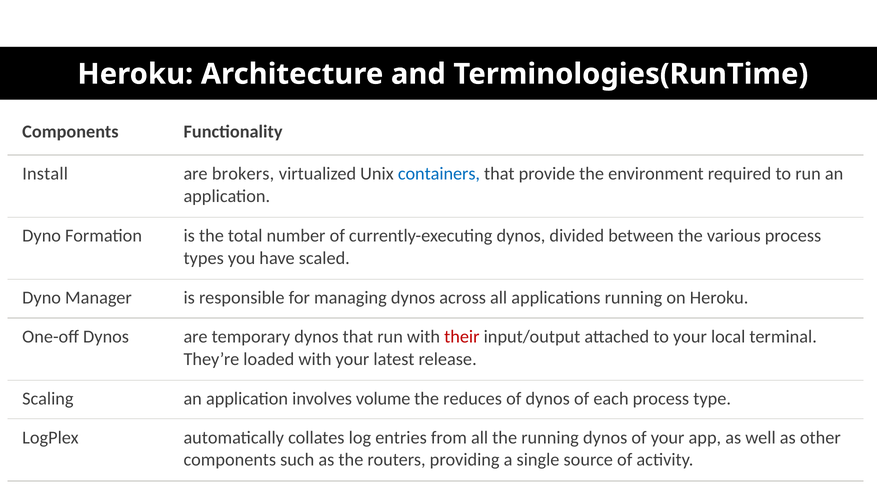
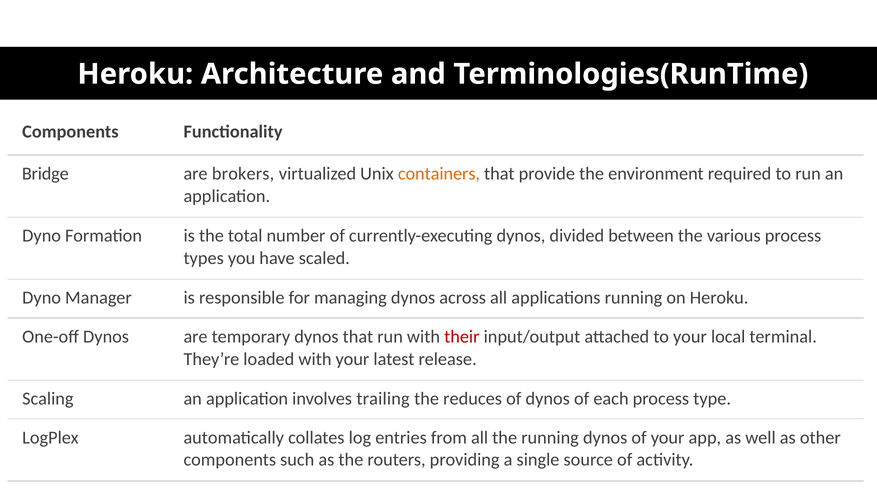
Install: Install -> Bridge
containers colour: blue -> orange
volume: volume -> trailing
